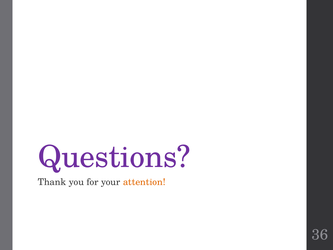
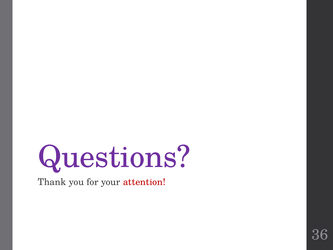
attention colour: orange -> red
